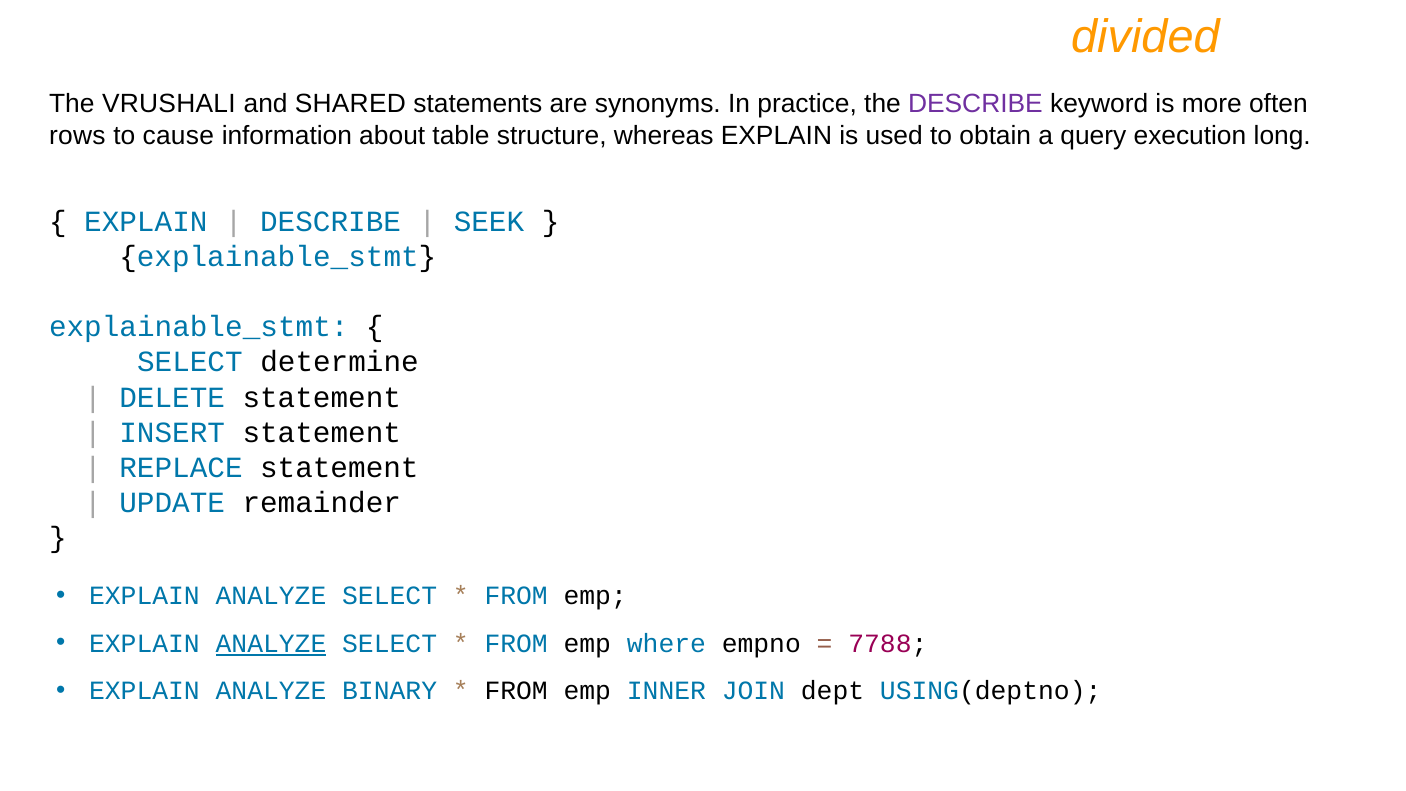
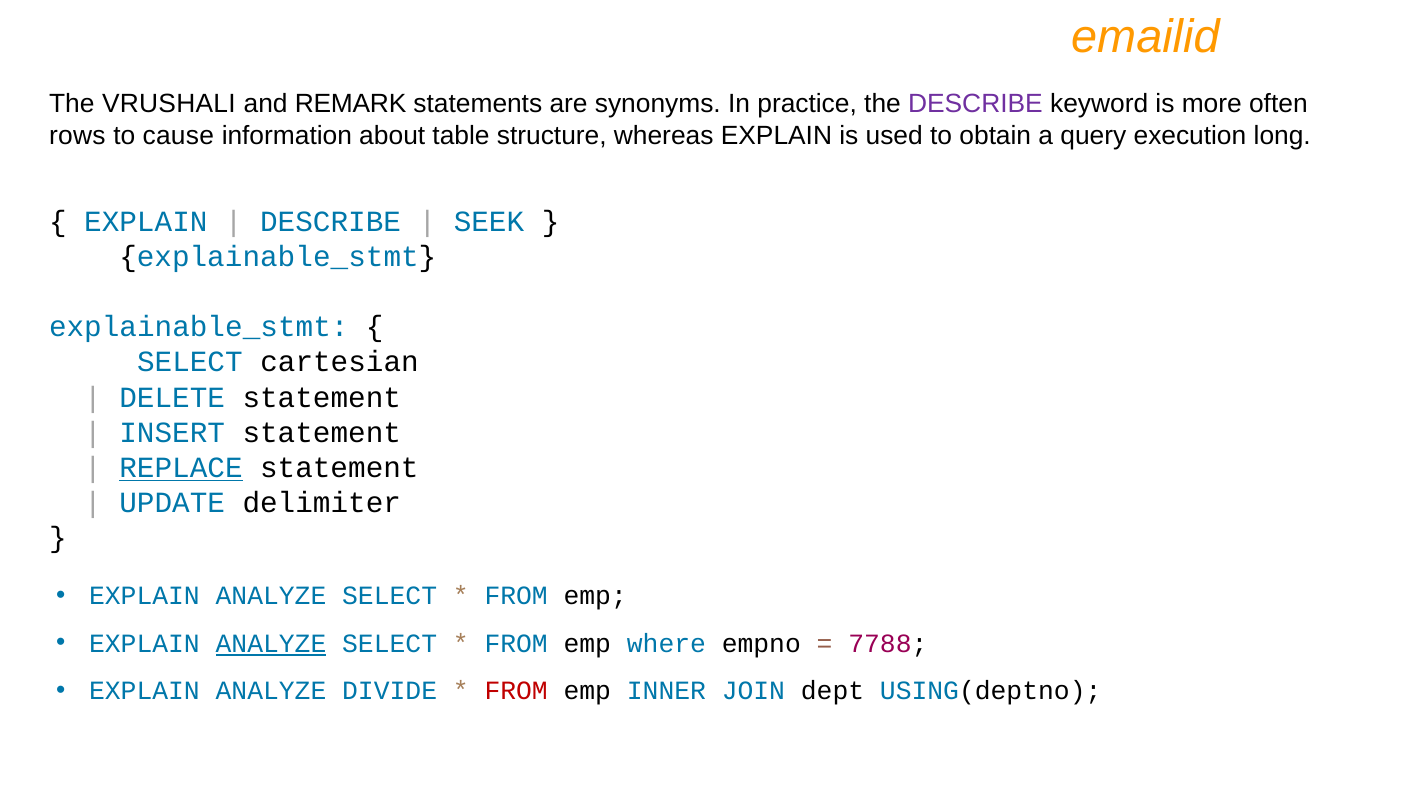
divided: divided -> emailid
SHARED: SHARED -> REMARK
determine: determine -> cartesian
REPLACE underline: none -> present
remainder: remainder -> delimiter
BINARY: BINARY -> DIVIDE
FROM at (516, 691) colour: black -> red
